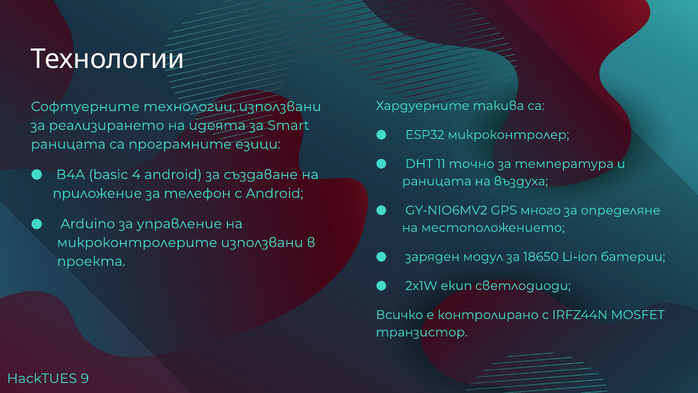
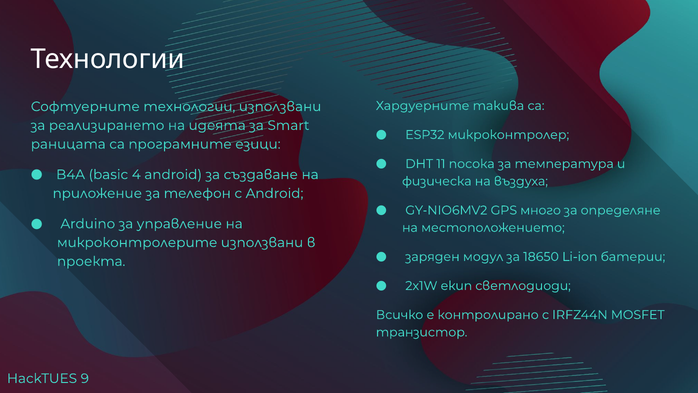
точно: точно -> посока
раницата at (437, 181): раницата -> физическа
